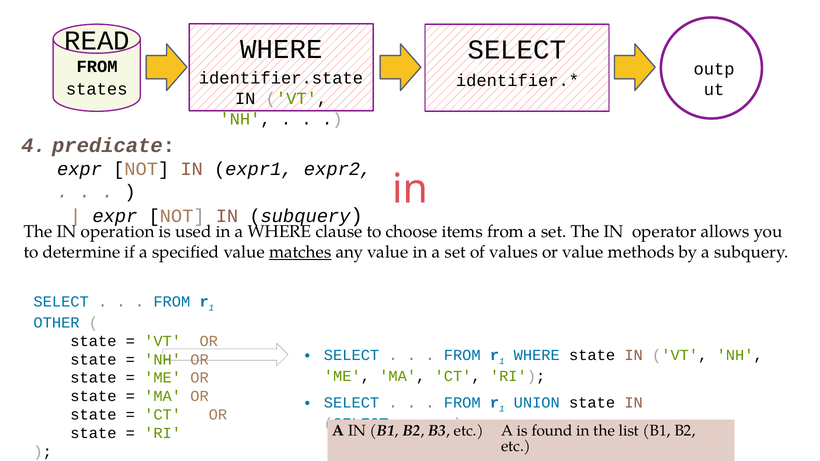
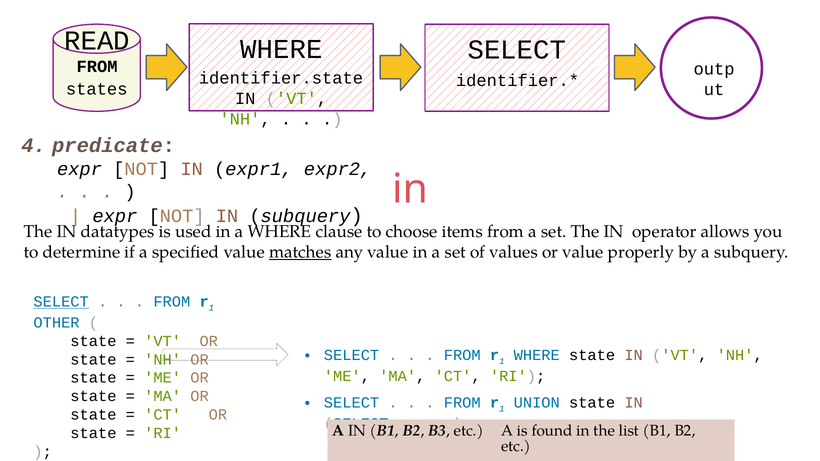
operation: operation -> datatypes
methods: methods -> properly
SELECT at (61, 302) underline: none -> present
